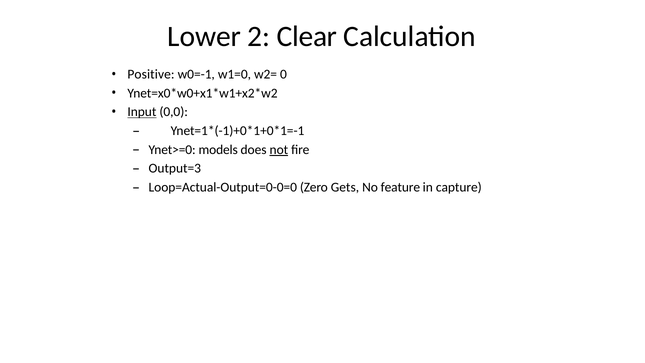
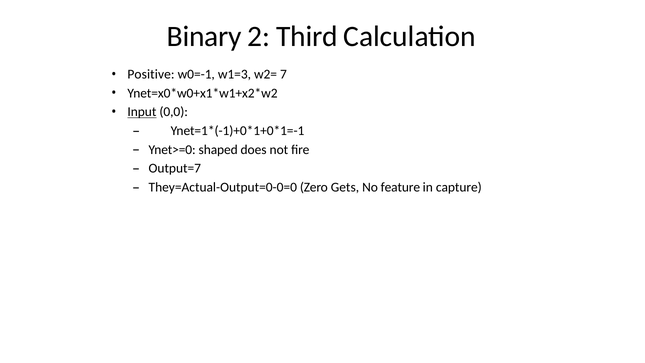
Lower: Lower -> Binary
Clear: Clear -> Third
w1=0: w1=0 -> w1=3
0: 0 -> 7
models: models -> shaped
not underline: present -> none
Output=3: Output=3 -> Output=7
Loop=Actual-Output=0-0=0: Loop=Actual-Output=0-0=0 -> They=Actual-Output=0-0=0
